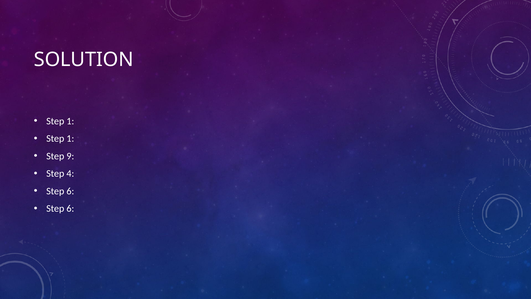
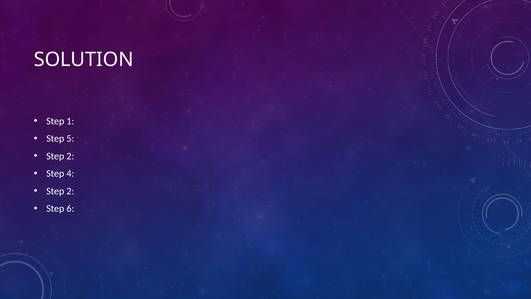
1 at (70, 138): 1 -> 5
9 at (70, 156): 9 -> 2
6 at (70, 191): 6 -> 2
